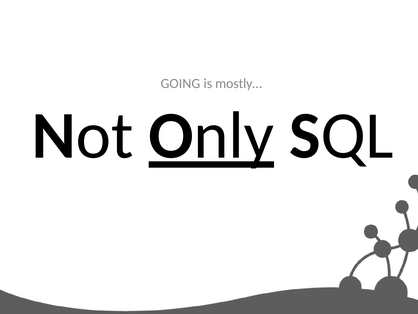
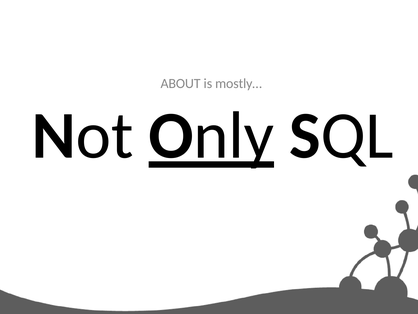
GOING: GOING -> ABOUT
